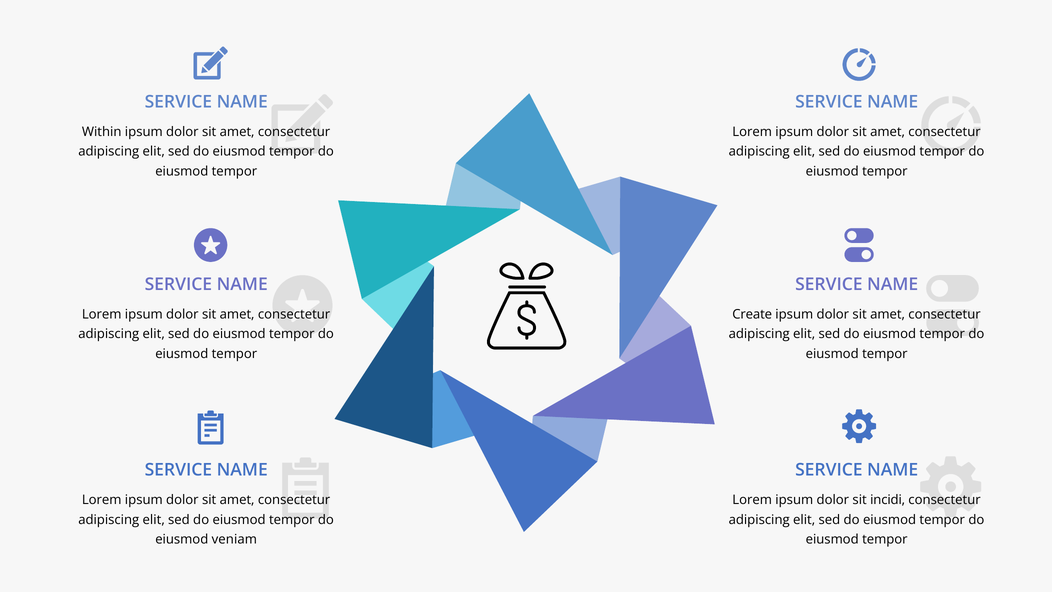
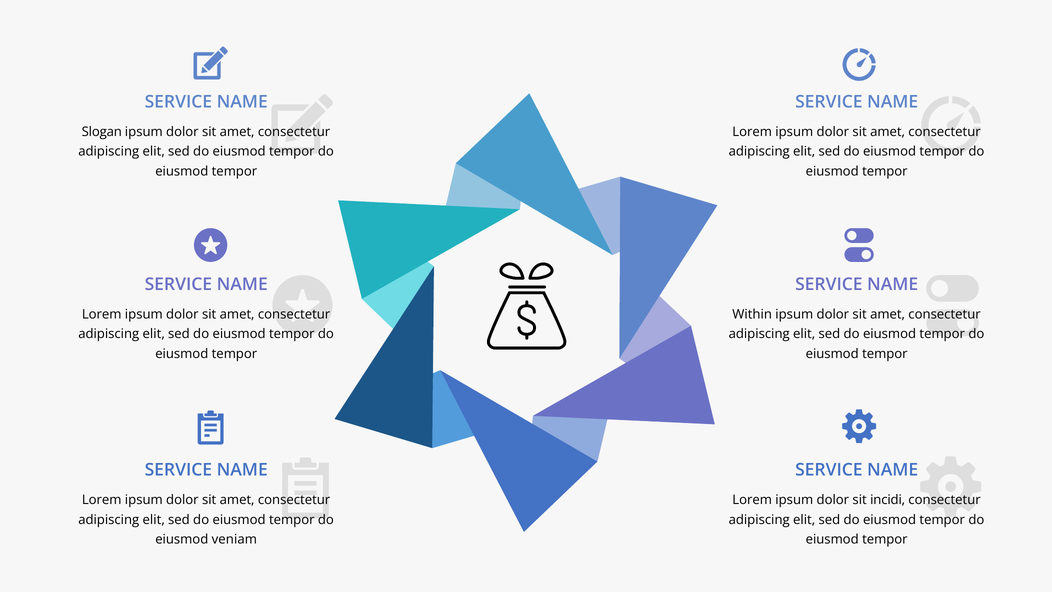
Within: Within -> Slogan
Create: Create -> Within
